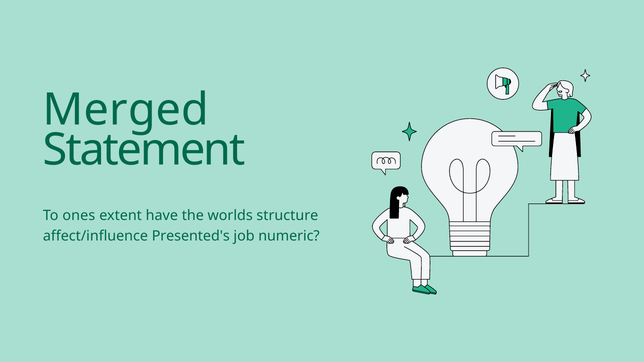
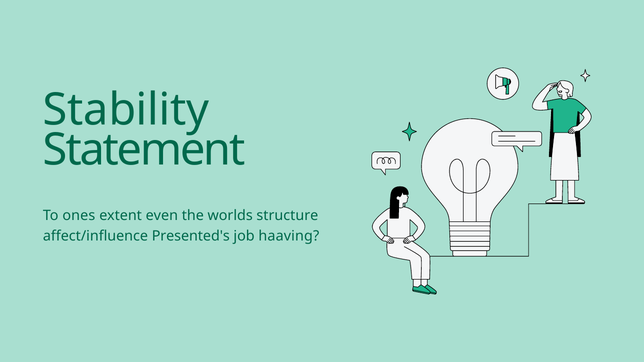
Merged: Merged -> Stability
have: have -> even
numeric: numeric -> haaving
